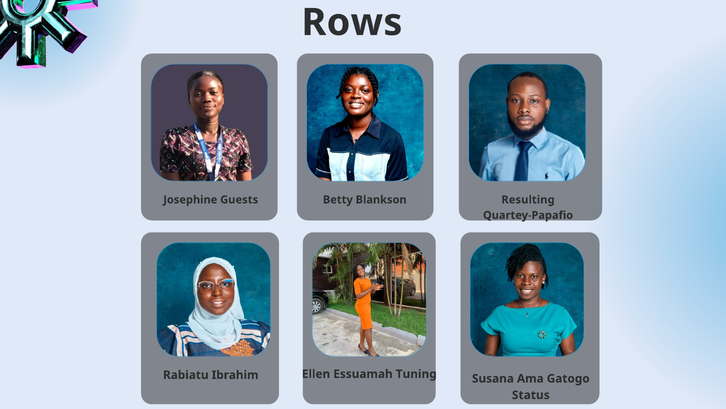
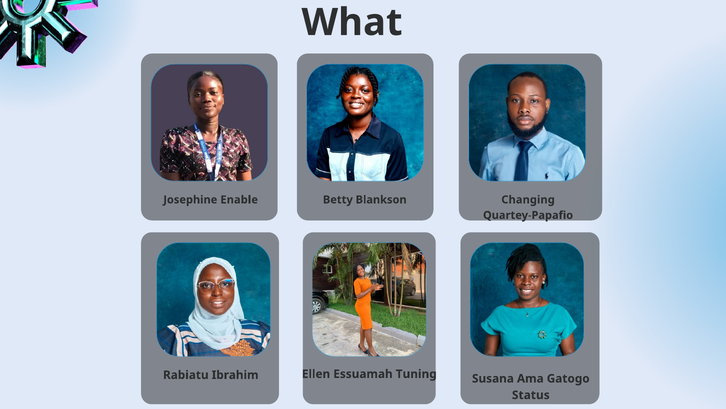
Rows: Rows -> What
Guests: Guests -> Enable
Resulting: Resulting -> Changing
